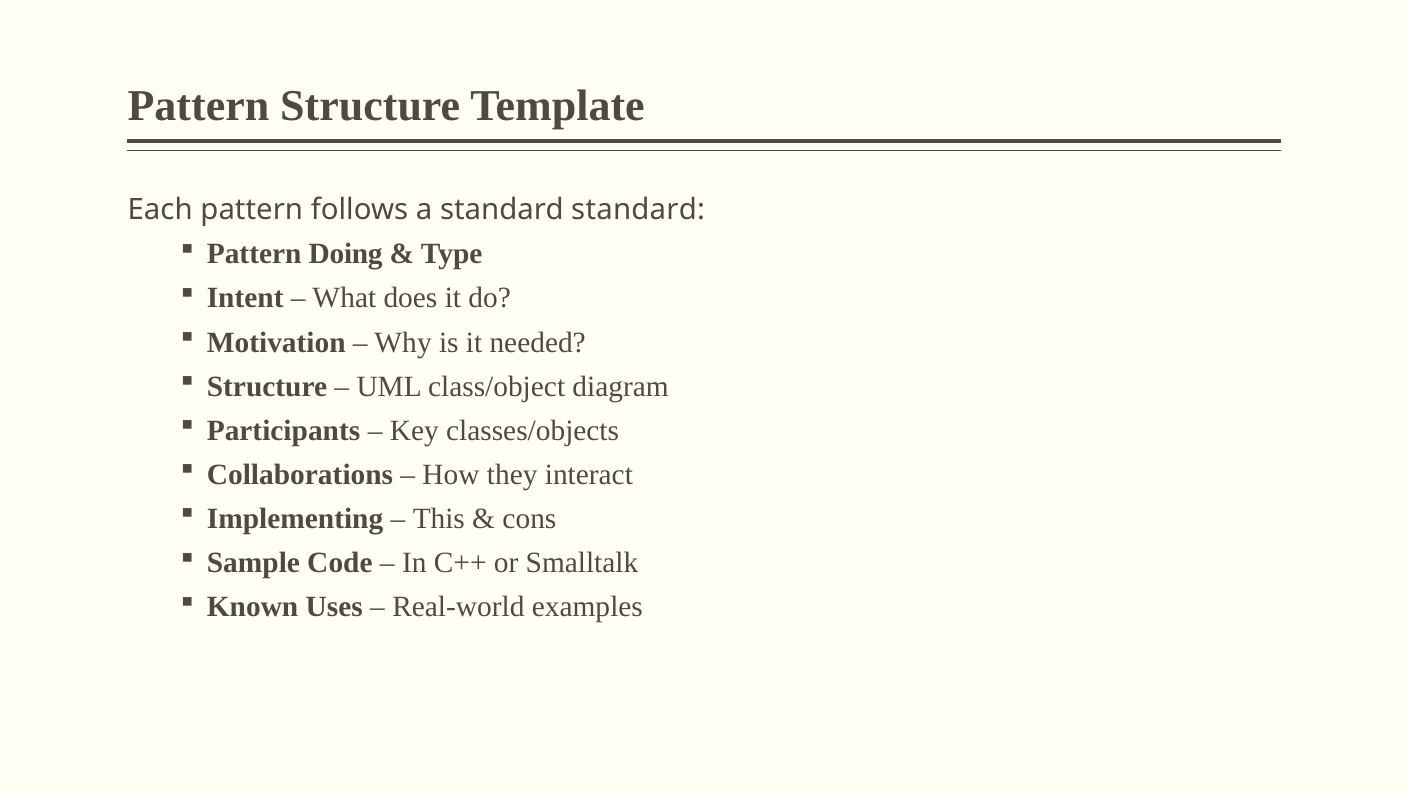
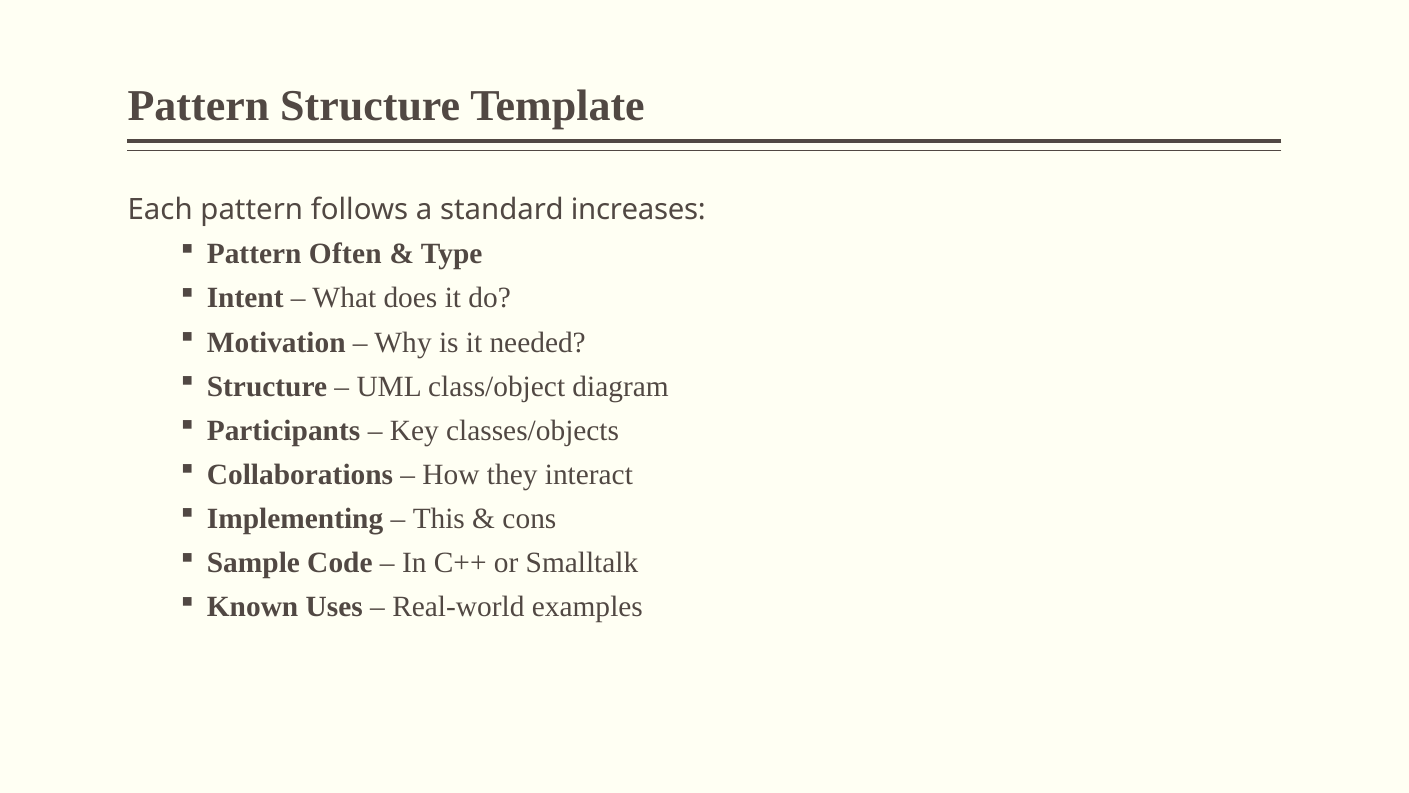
standard standard: standard -> increases
Doing: Doing -> Often
